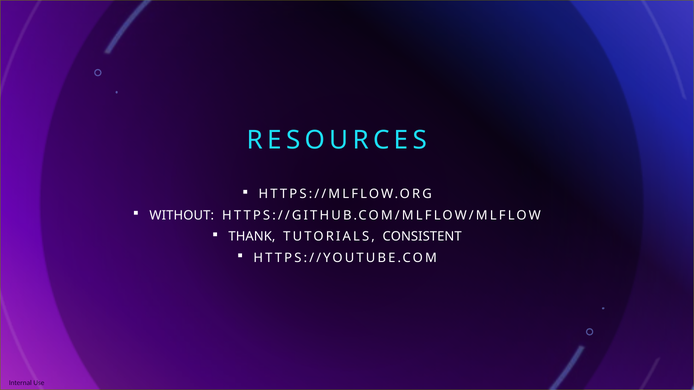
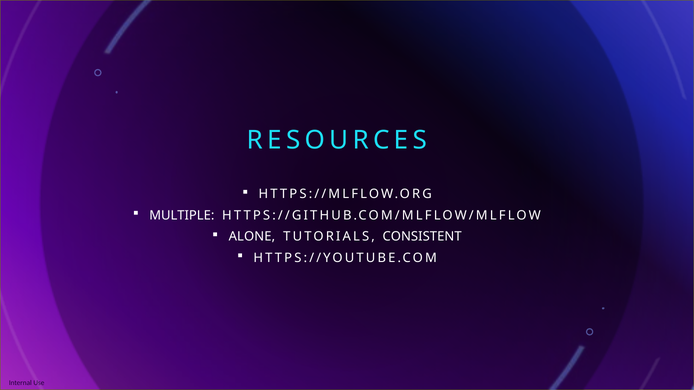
WITHOUT: WITHOUT -> MULTIPLE
THANK: THANK -> ALONE
